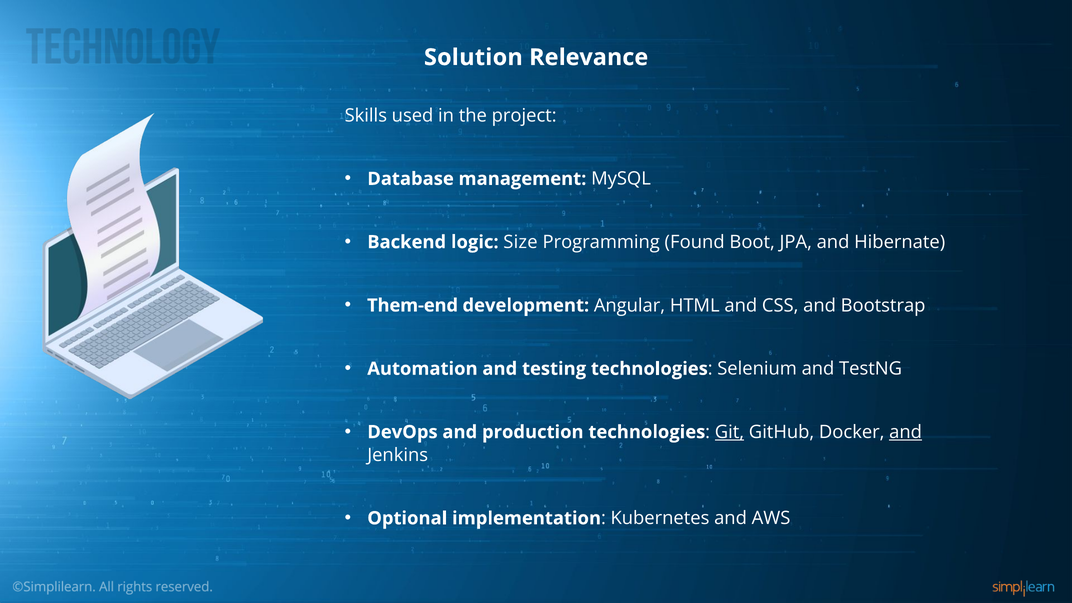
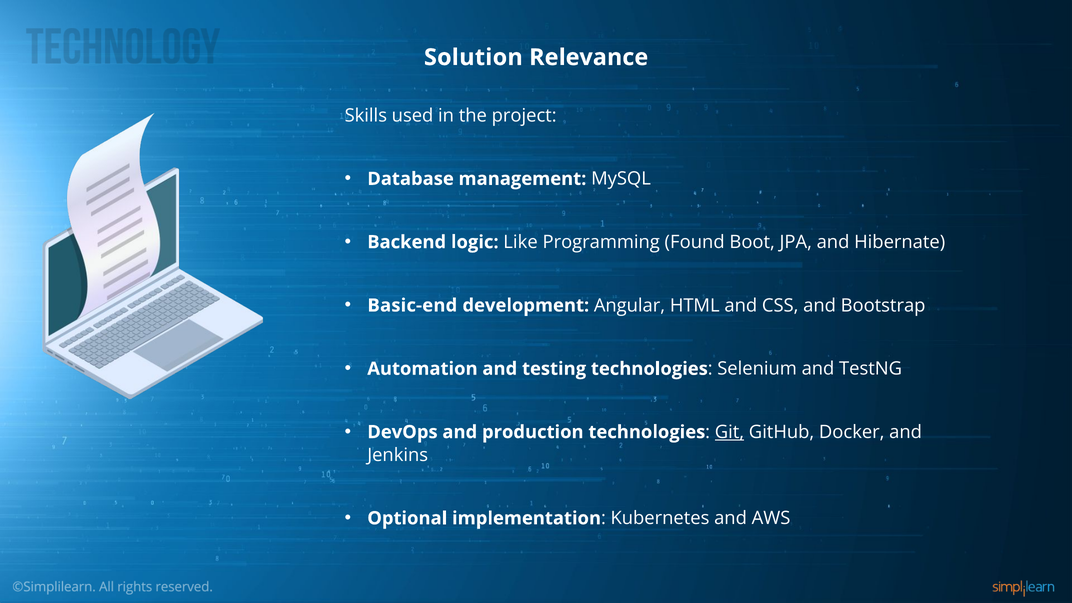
Size: Size -> Like
Them-end: Them-end -> Basic-end
and at (906, 432) underline: present -> none
